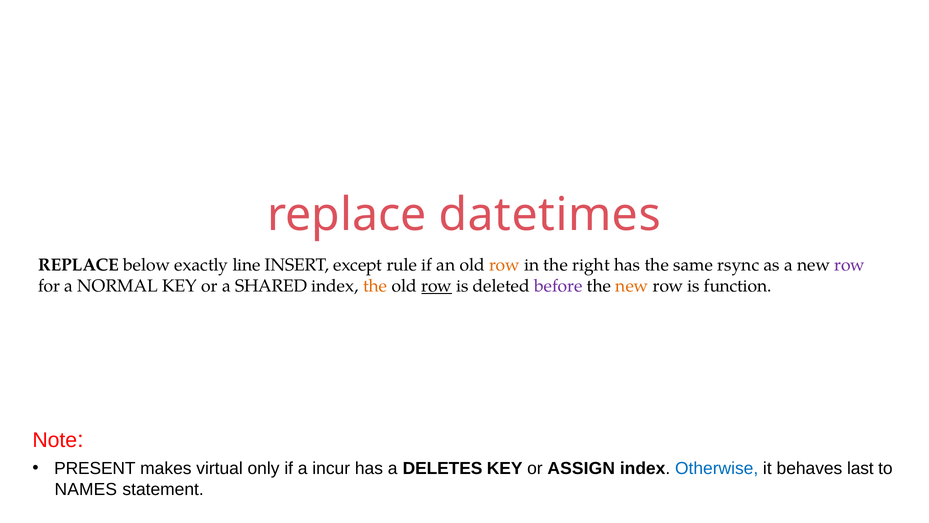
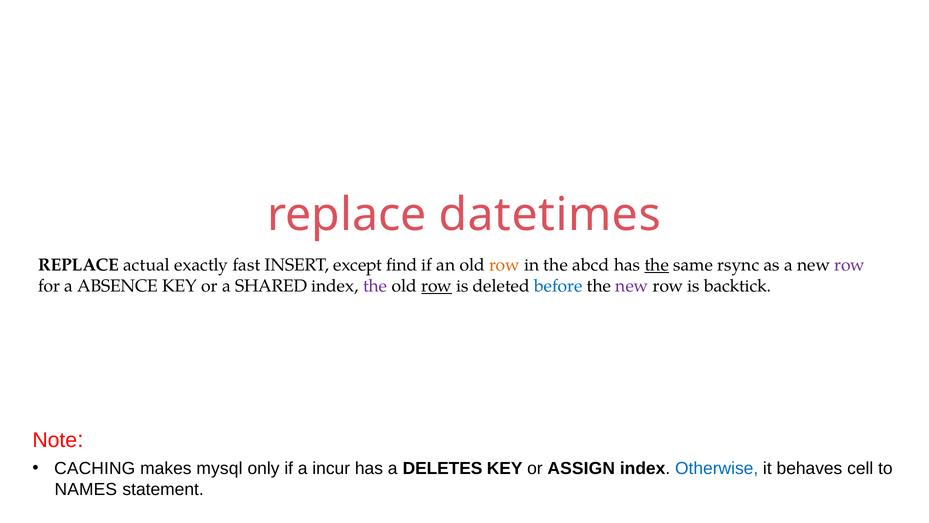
below: below -> actual
line: line -> fast
rule: rule -> find
right: right -> abcd
the at (657, 265) underline: none -> present
NORMAL: NORMAL -> ABSENCE
the at (375, 286) colour: orange -> purple
before colour: purple -> blue
new at (632, 286) colour: orange -> purple
function: function -> backtick
PRESENT: PRESENT -> CACHING
virtual: virtual -> mysql
last: last -> cell
